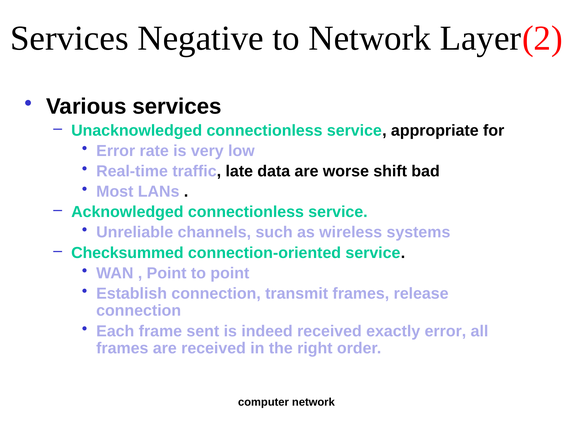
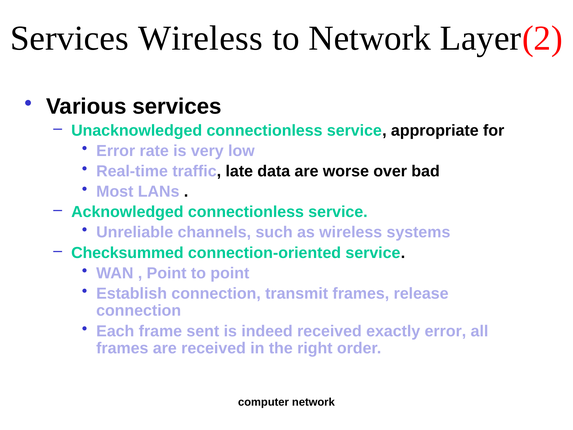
Services Negative: Negative -> Wireless
shift: shift -> over
